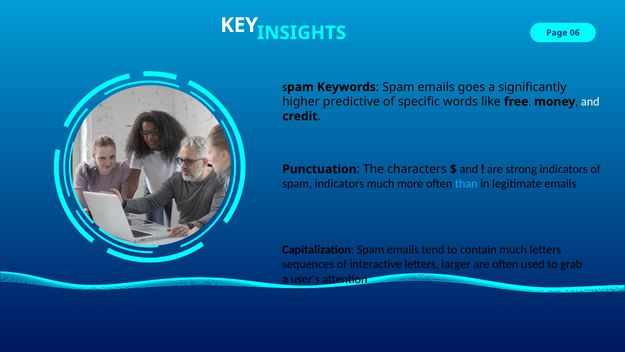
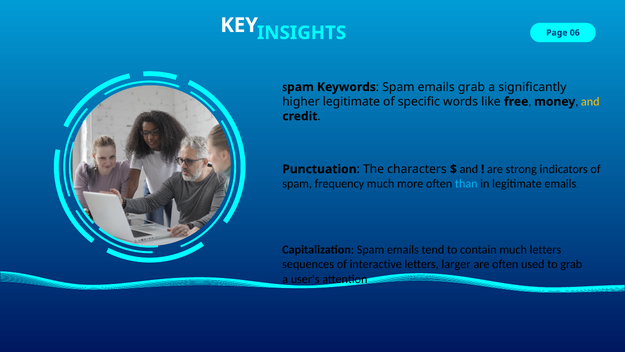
emails goes: goes -> grab
higher predictive: predictive -> legitimate
and at (590, 102) colour: white -> yellow
spam indicators: indicators -> frequency
